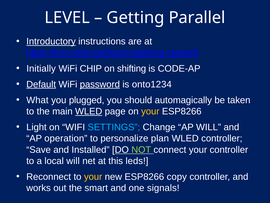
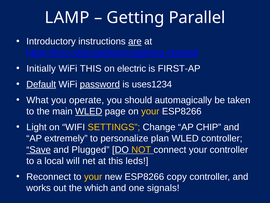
LEVEL: LEVEL -> LAMP
Introductory underline: present -> none
are underline: none -> present
WiFi CHIP: CHIP -> THIS
shifting: shifting -> electric
CODE-AP: CODE-AP -> FIRST-AP
onto1234: onto1234 -> uses1234
plugged: plugged -> operate
SETTINGS colour: light blue -> yellow
AP WILL: WILL -> CHIP
operation: operation -> extremely
Save underline: none -> present
Installed: Installed -> Plugged
NOT colour: light green -> yellow
smart: smart -> which
